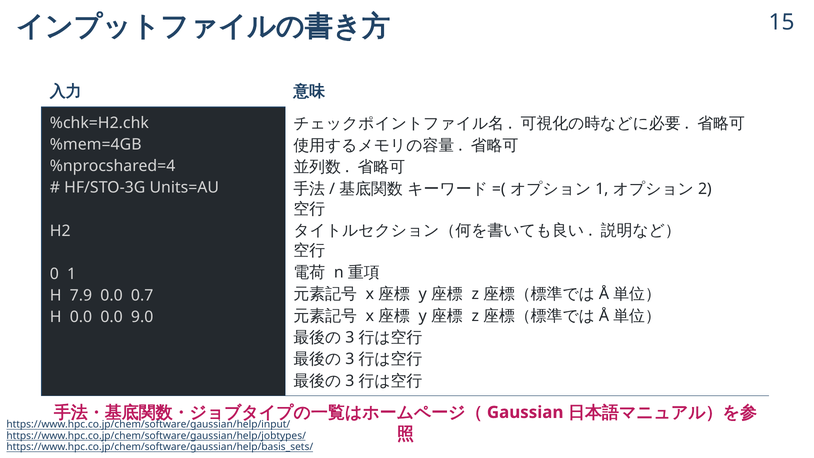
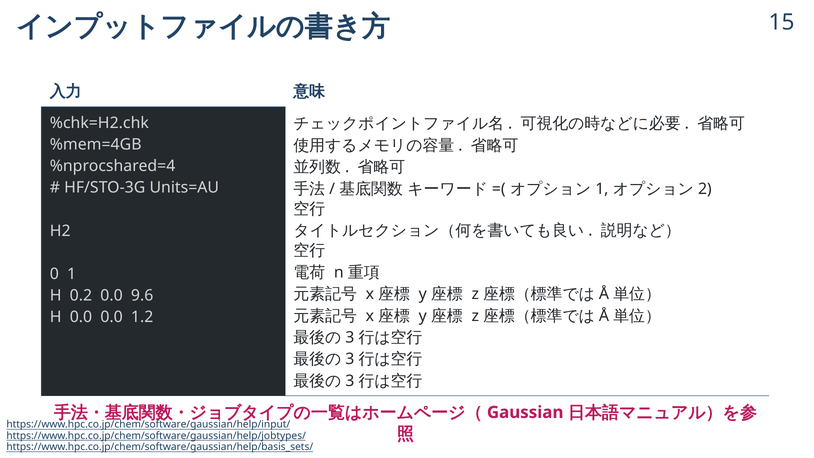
7.9: 7.9 -> 0.2
0.7: 0.7 -> 9.6
9.0: 9.0 -> 1.2
